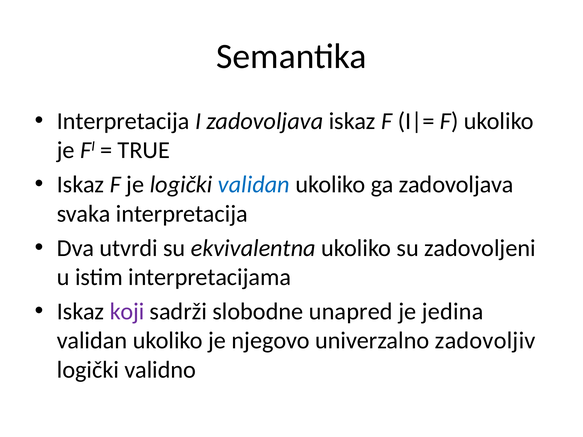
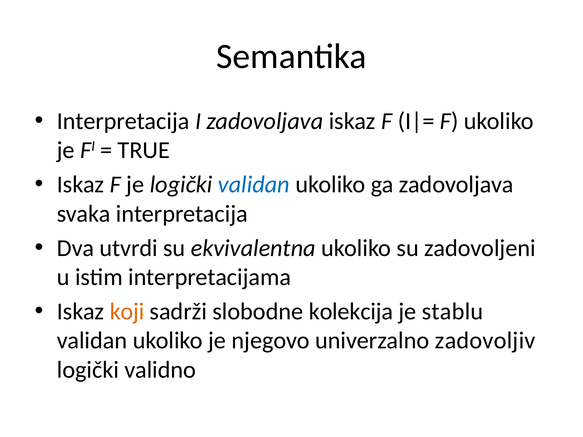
koji colour: purple -> orange
unapred: unapred -> kolekcija
jedina: jedina -> stablu
